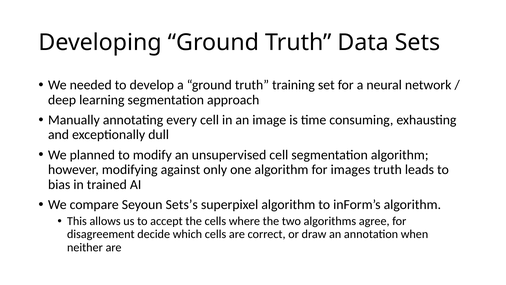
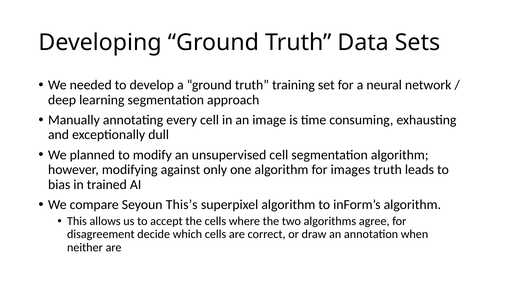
Sets’s: Sets’s -> This’s
